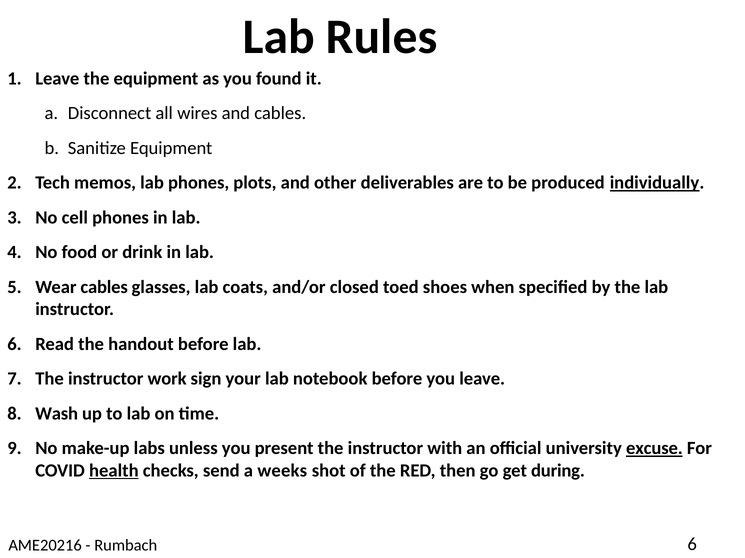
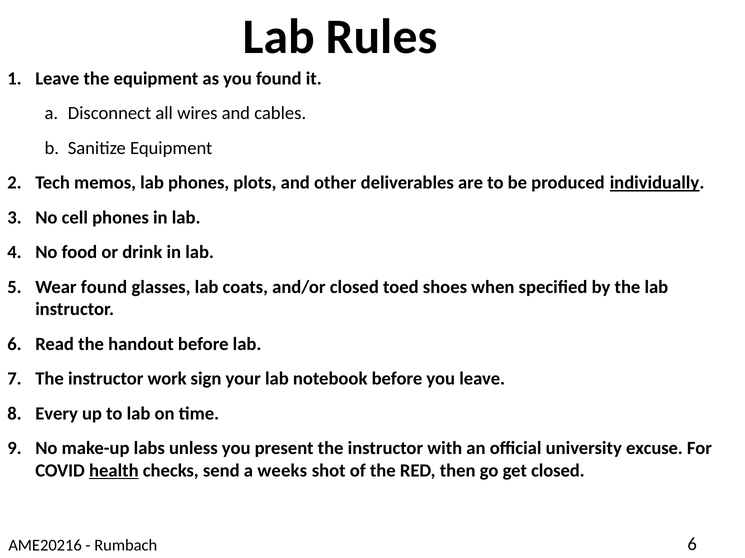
Wear cables: cables -> found
Wash: Wash -> Every
excuse underline: present -> none
get during: during -> closed
